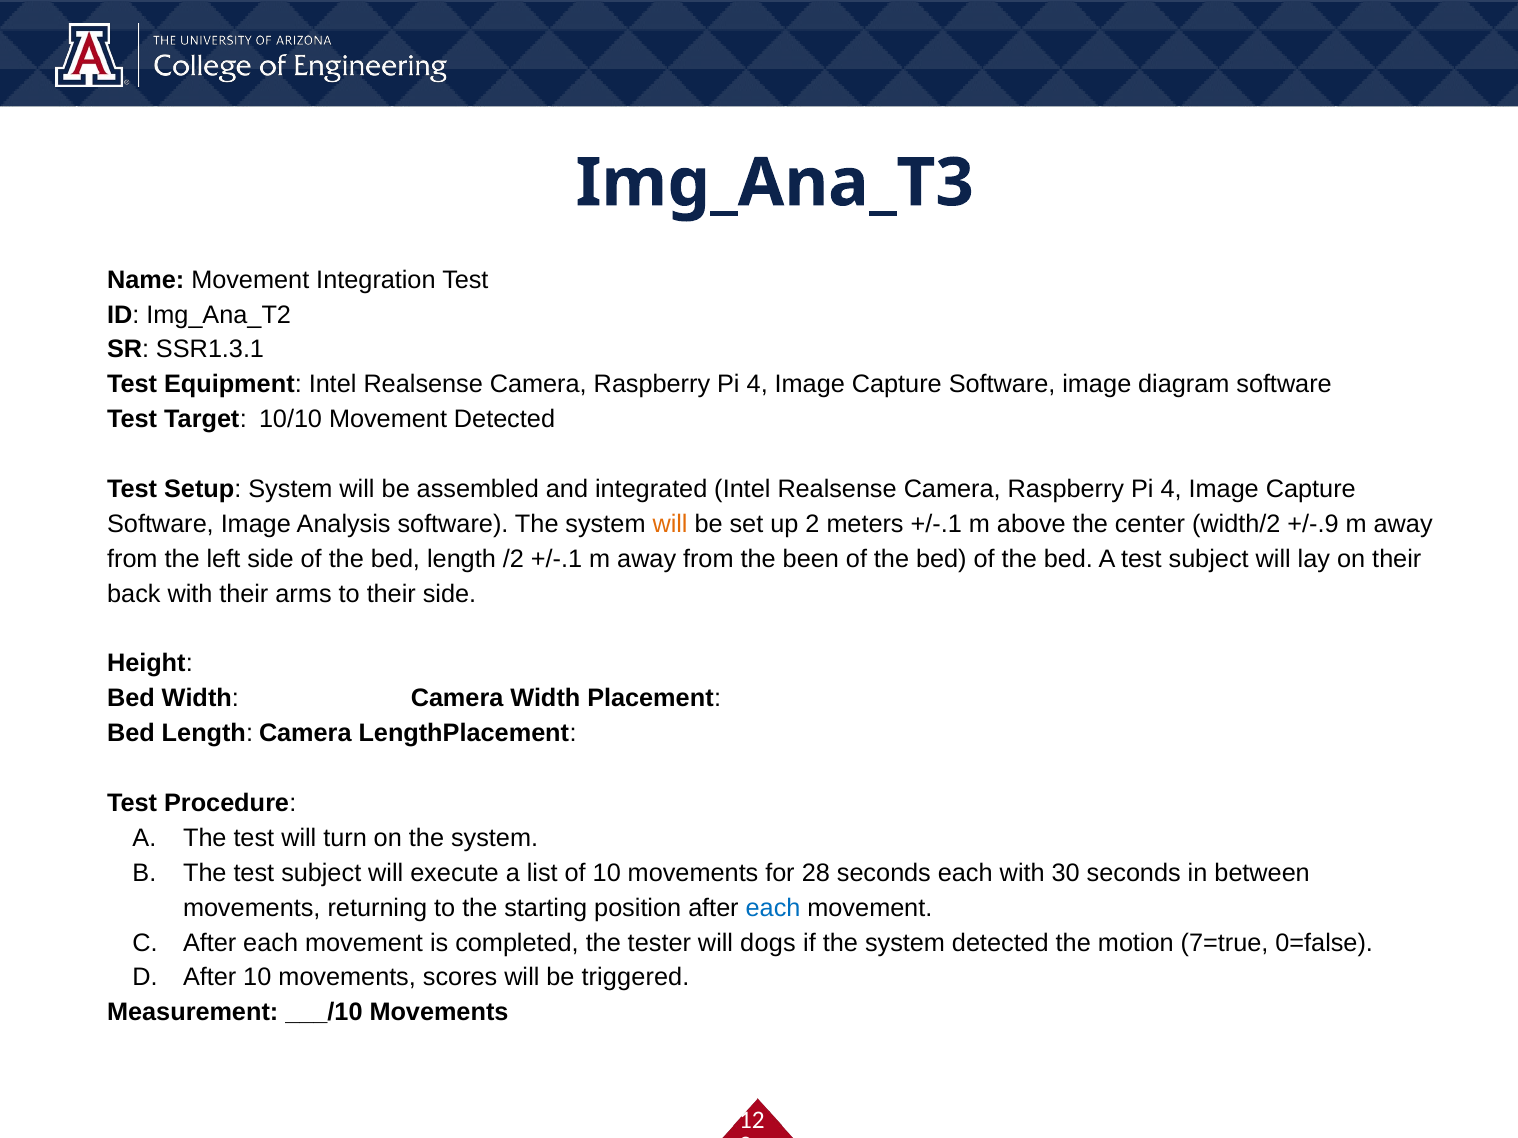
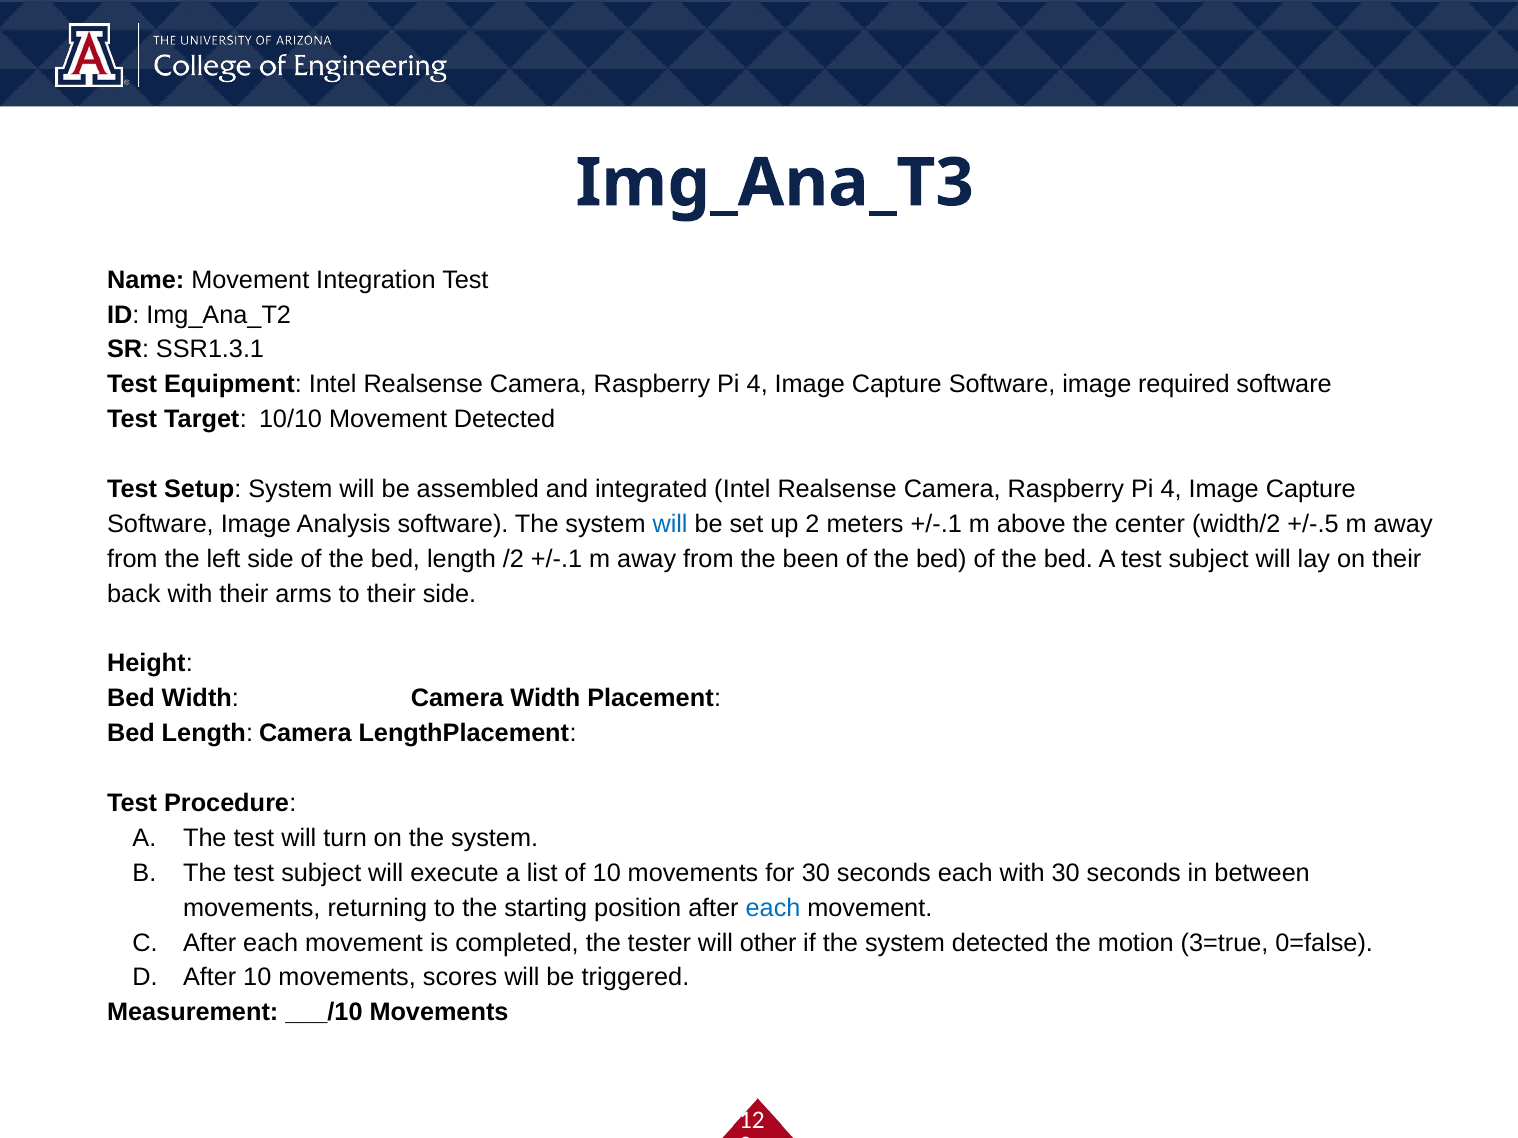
diagram: diagram -> required
will at (670, 524) colour: orange -> blue
+/-.9: +/-.9 -> +/-.5
for 28: 28 -> 30
dogs: dogs -> other
7=true: 7=true -> 3=true
